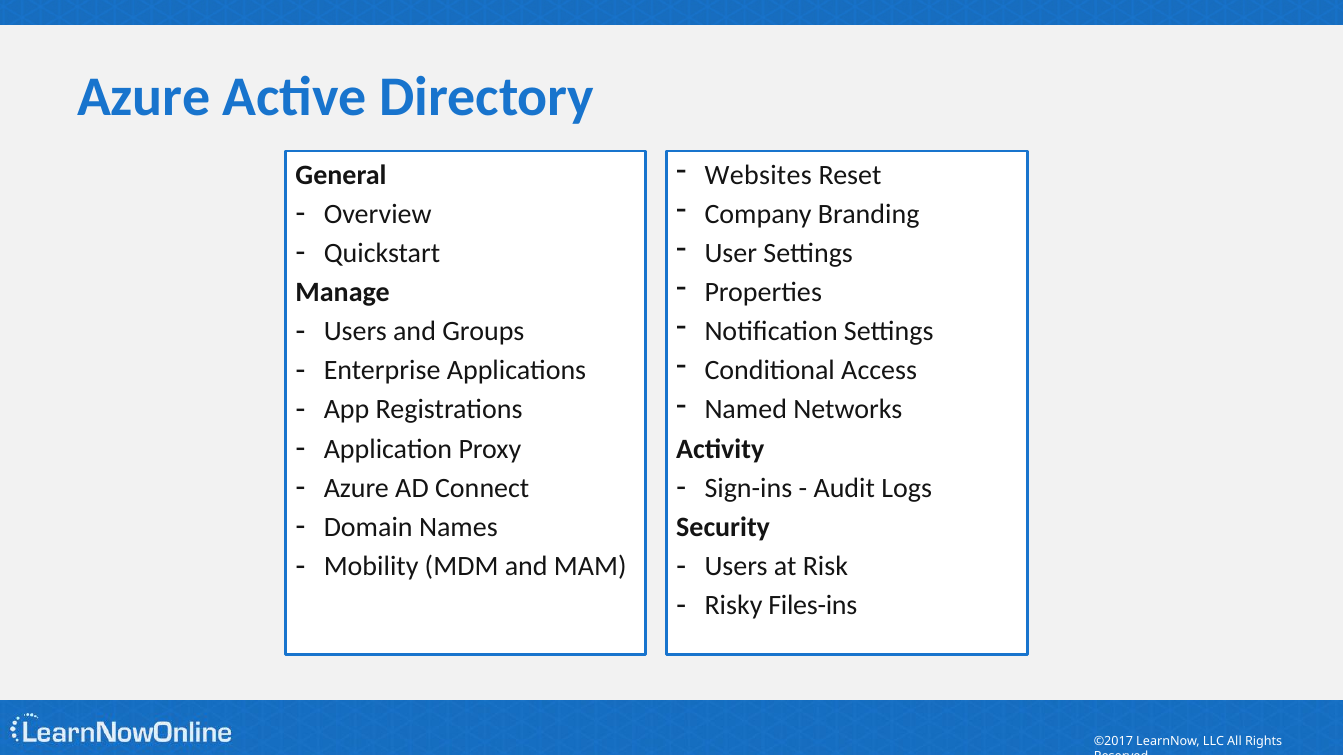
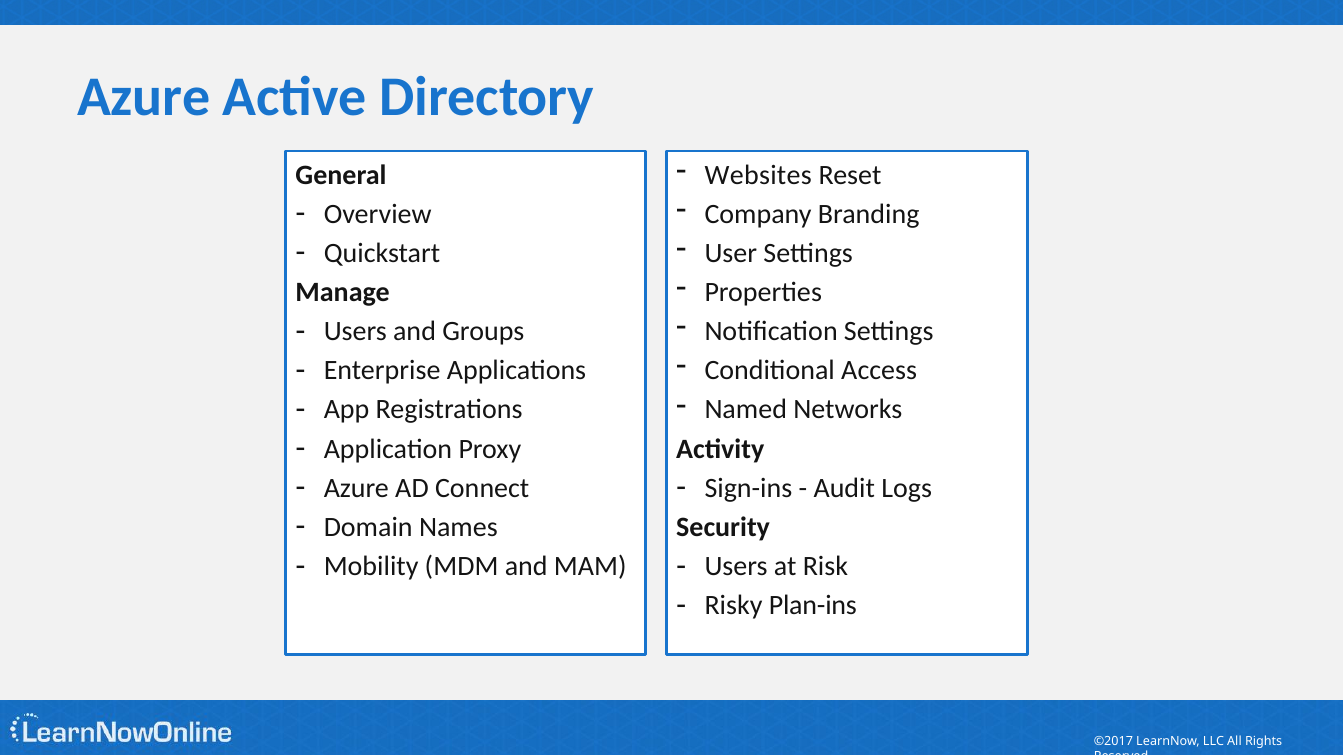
Files-ins: Files-ins -> Plan-ins
